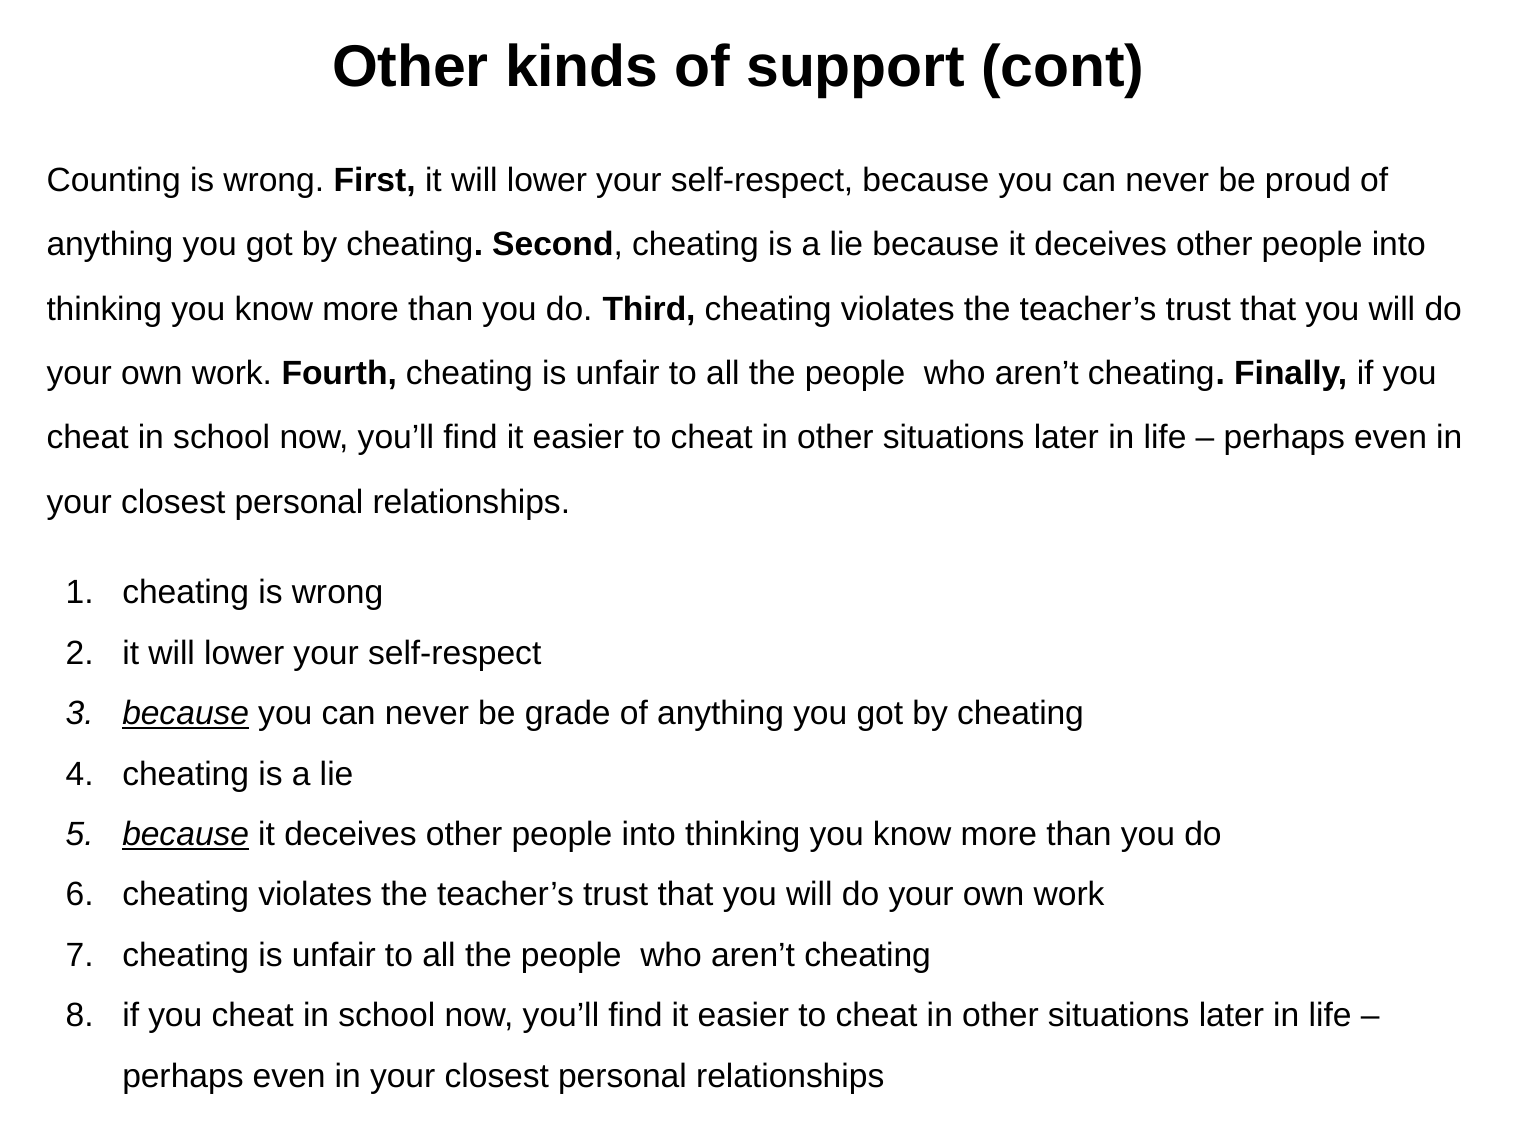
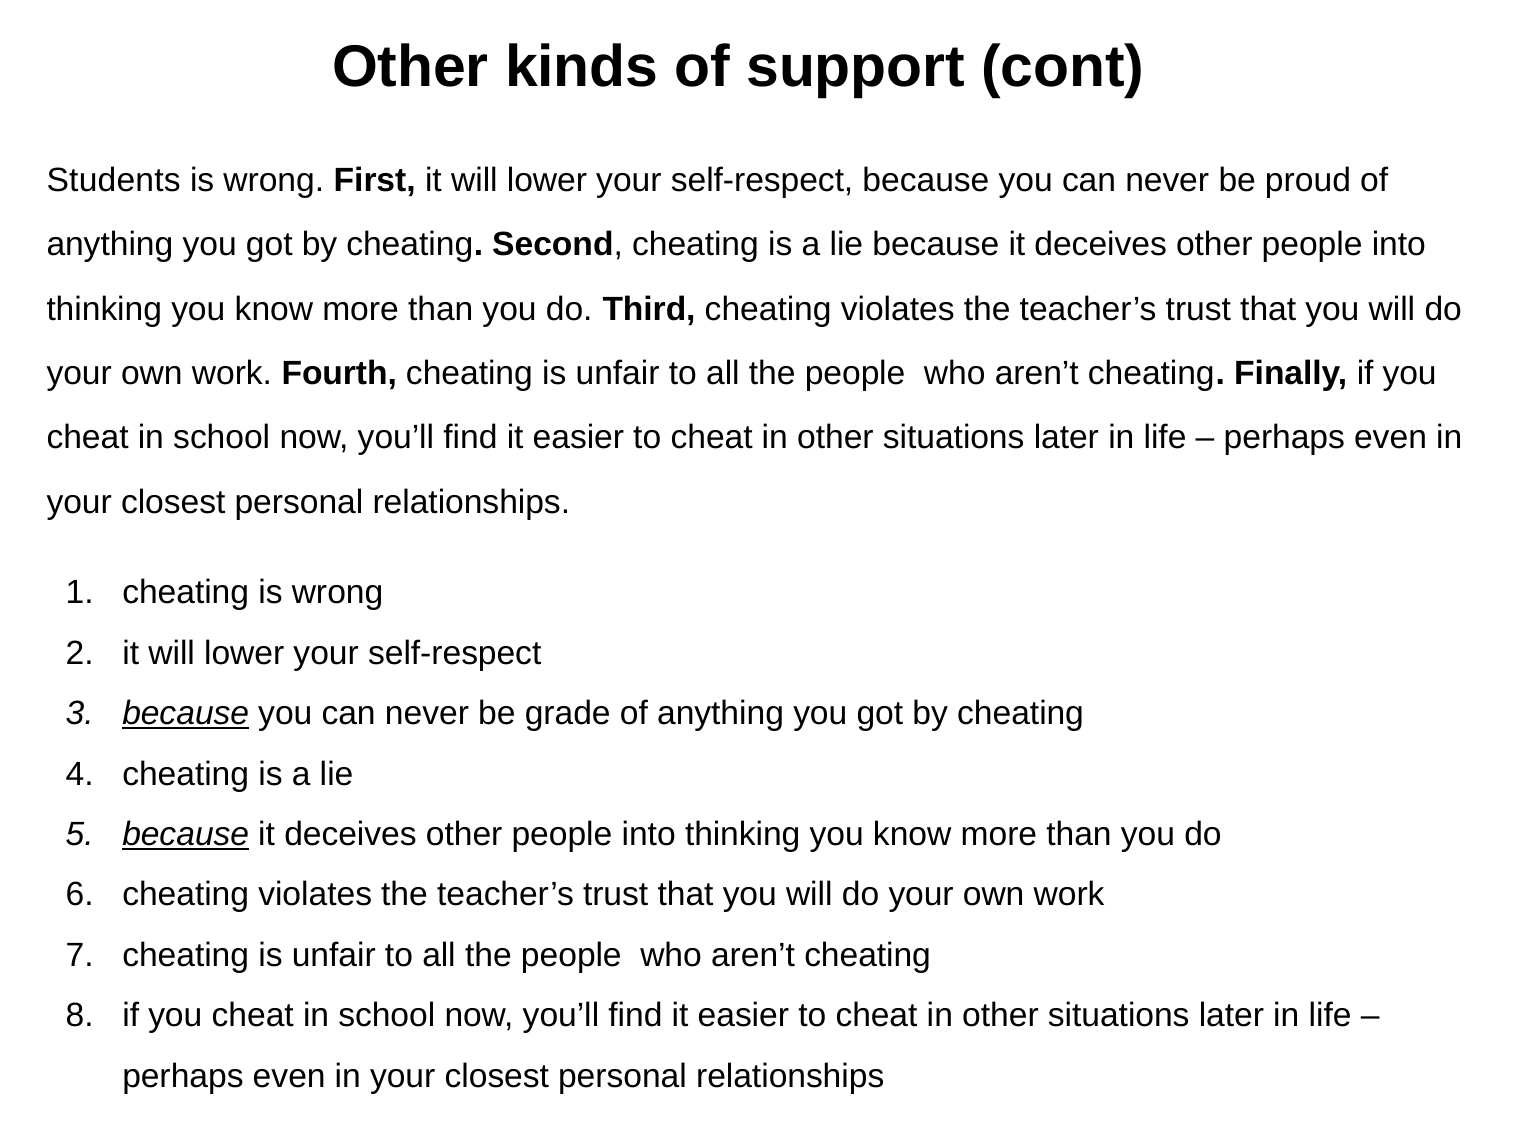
Counting: Counting -> Students
